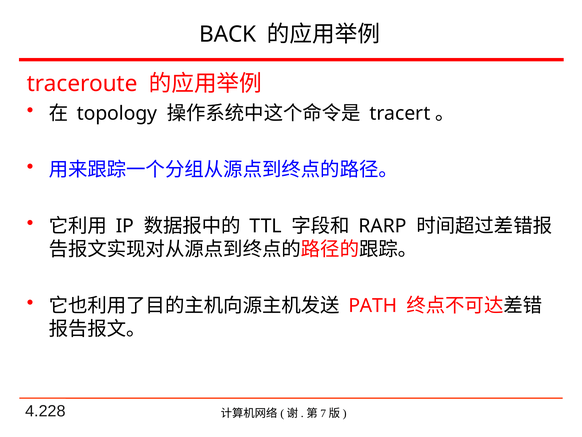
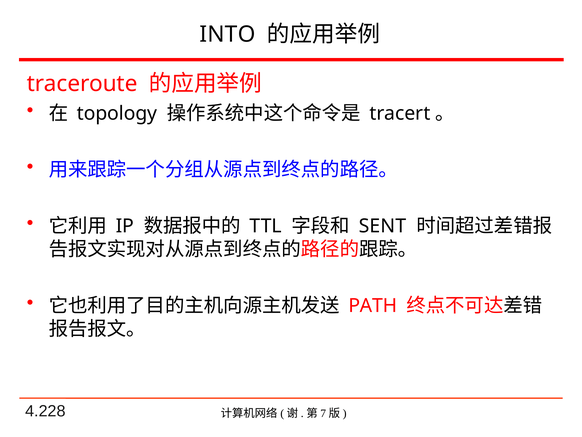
BACK: BACK -> INTO
RARP: RARP -> SENT
